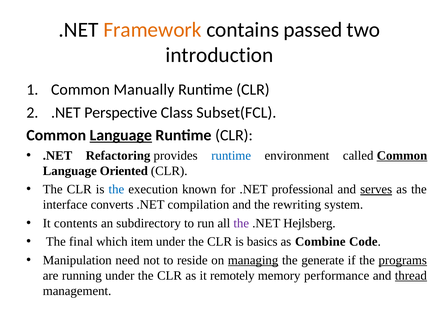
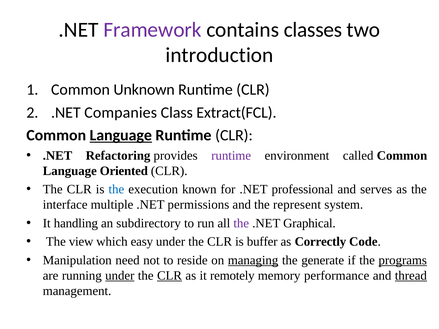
Framework colour: orange -> purple
passed: passed -> classes
Manually: Manually -> Unknown
Perspective: Perspective -> Companies
Subset(FCL: Subset(FCL -> Extract(FCL
runtime at (231, 156) colour: blue -> purple
Common at (402, 156) underline: present -> none
serves underline: present -> none
converts: converts -> multiple
compilation: compilation -> permissions
rewriting: rewriting -> represent
contents: contents -> handling
Hejlsberg: Hejlsberg -> Graphical
final: final -> view
item: item -> easy
basics: basics -> buffer
Combine: Combine -> Correctly
under at (120, 276) underline: none -> present
CLR at (170, 276) underline: none -> present
